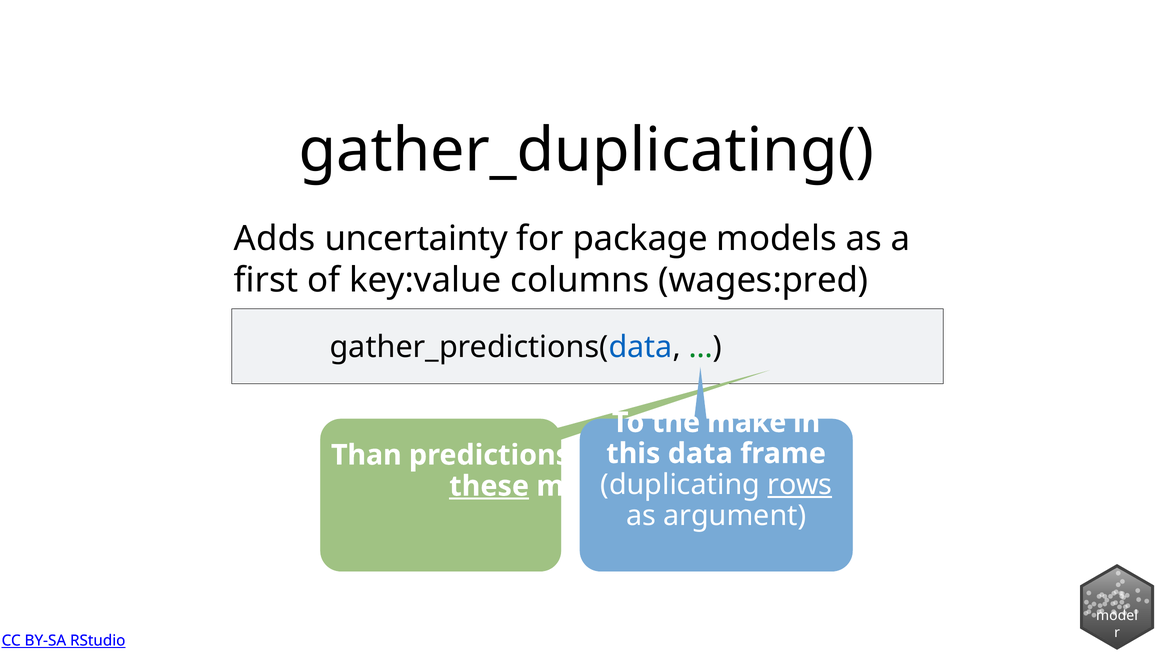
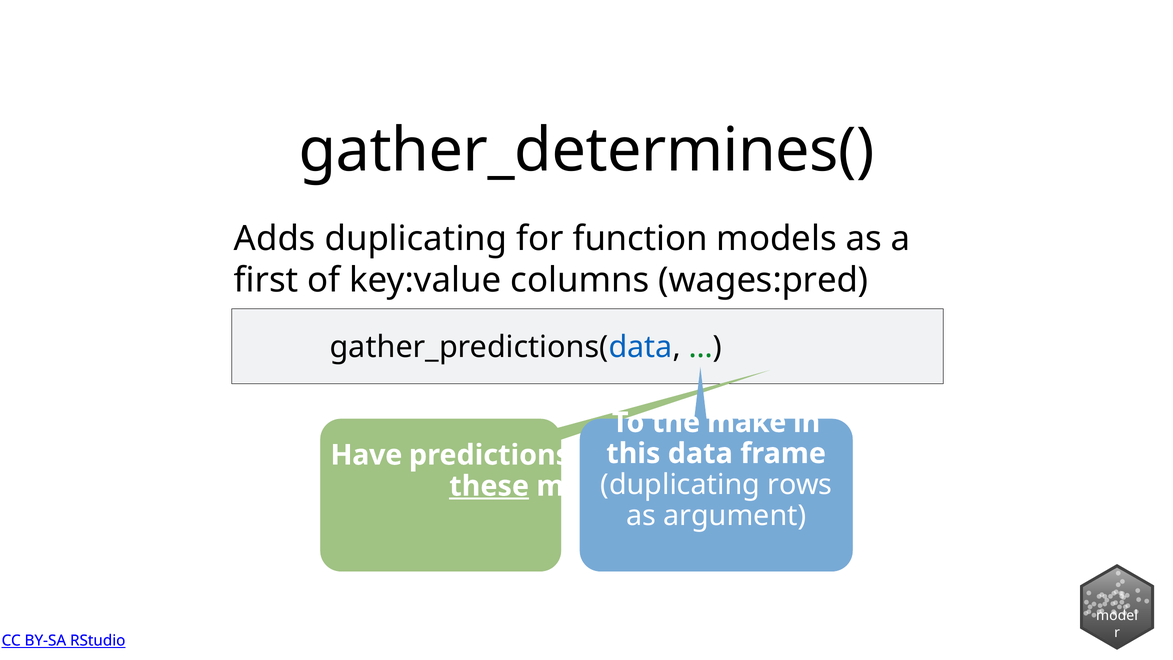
gather_duplicating(: gather_duplicating( -> gather_determines(
Adds uncertainty: uncertainty -> duplicating
package: package -> function
Than: Than -> Have
rows underline: present -> none
